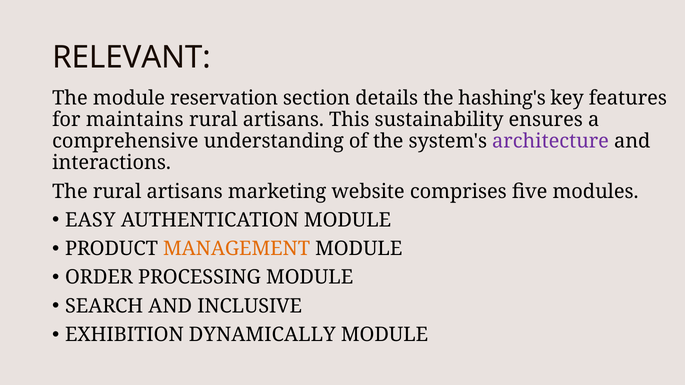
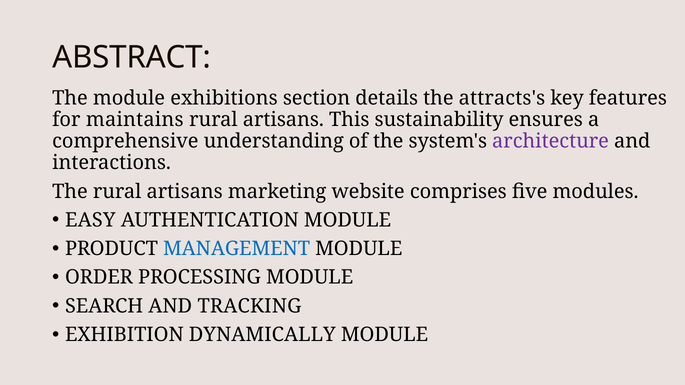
RELEVANT: RELEVANT -> ABSTRACT
reservation: reservation -> exhibitions
hashing's: hashing's -> attracts's
MANAGEMENT colour: orange -> blue
INCLUSIVE: INCLUSIVE -> TRACKING
